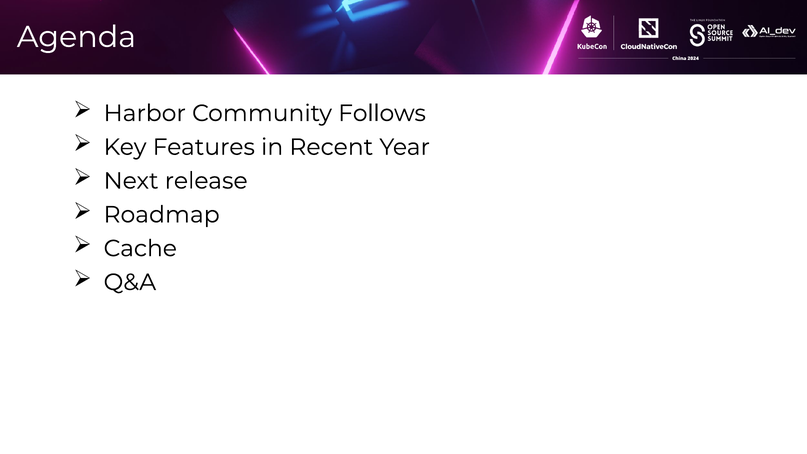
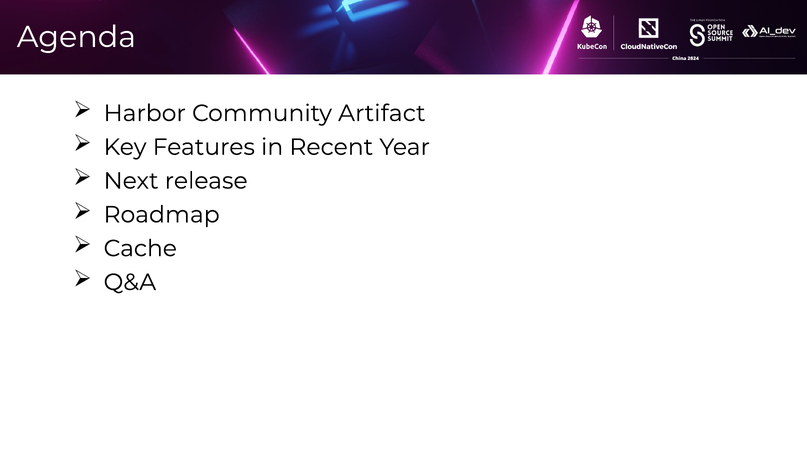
Follows: Follows -> Artifact
